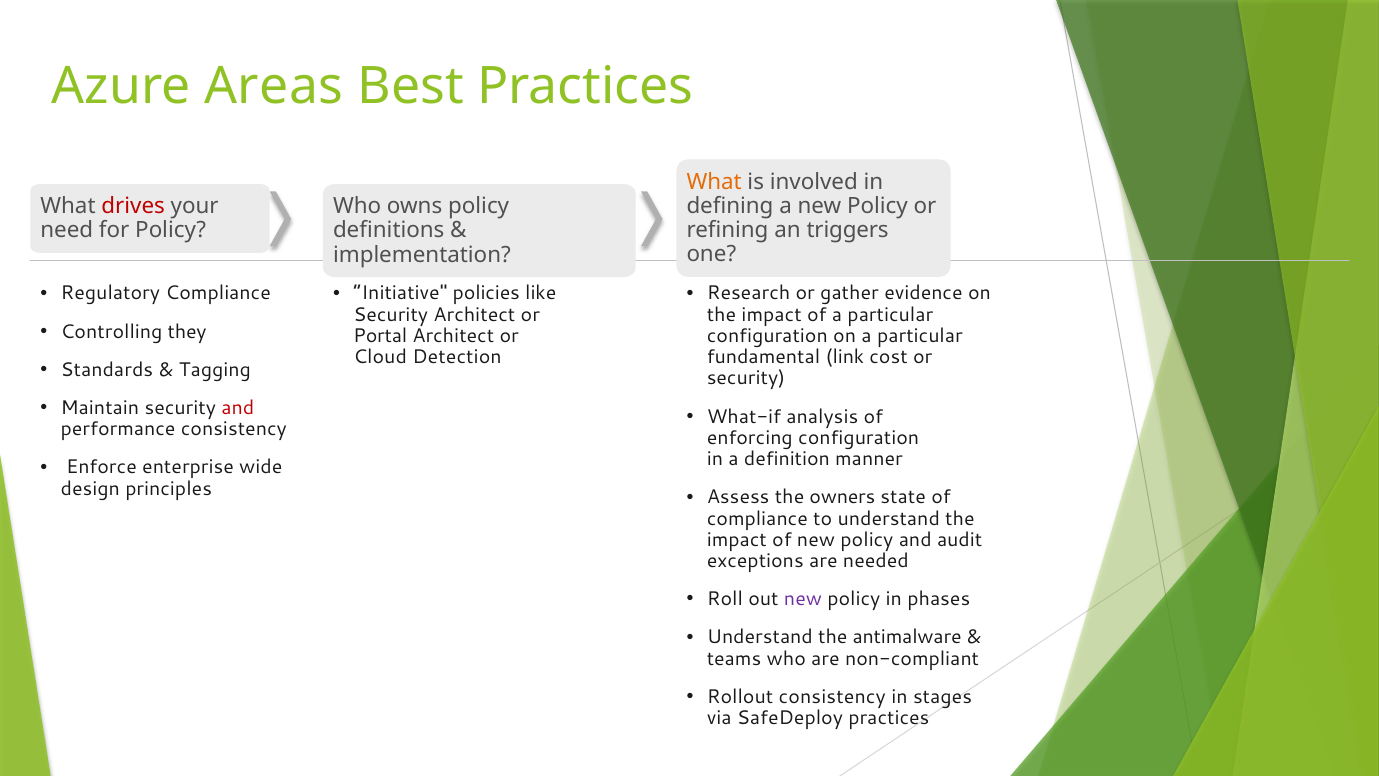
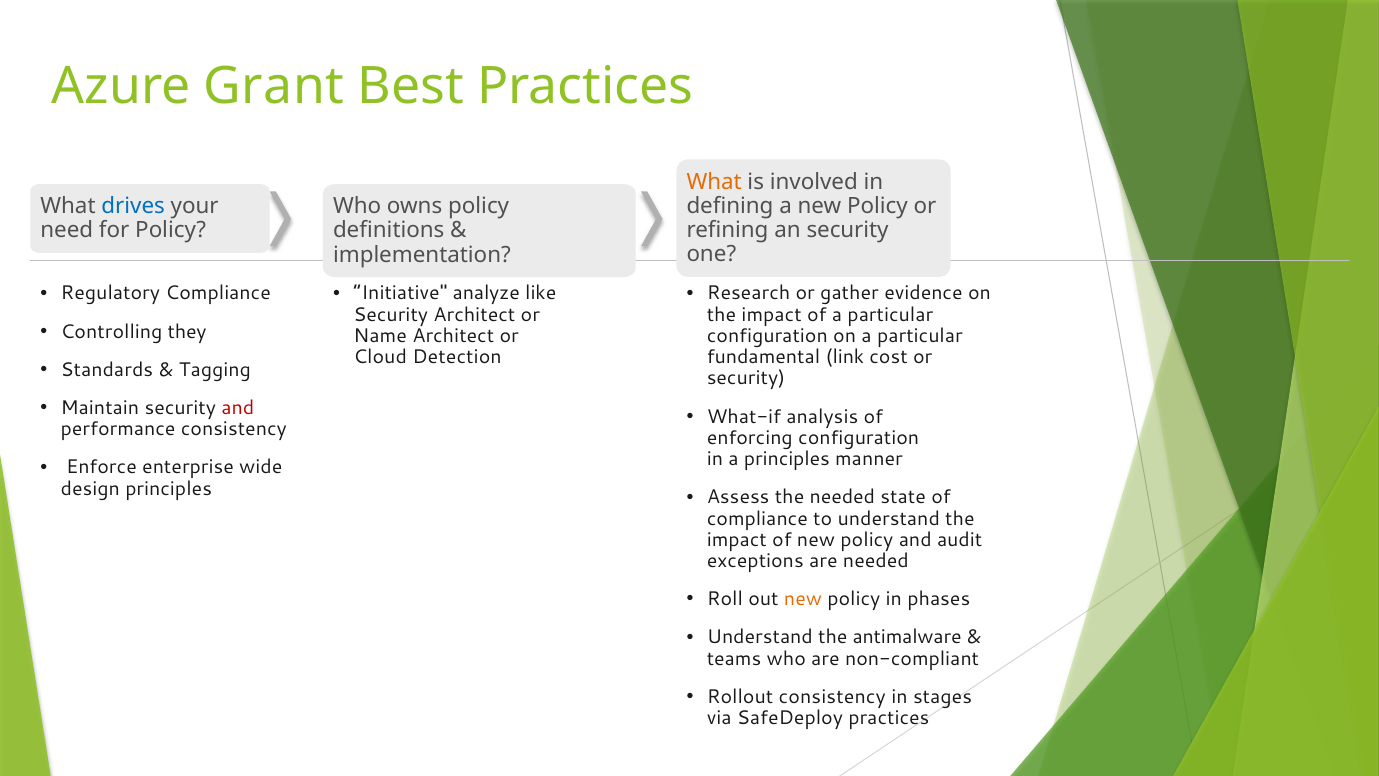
Areas: Areas -> Grant
drives colour: red -> blue
an triggers: triggers -> security
policies: policies -> analyze
Portal: Portal -> Name
a definition: definition -> principles
the owners: owners -> needed
new at (803, 599) colour: purple -> orange
